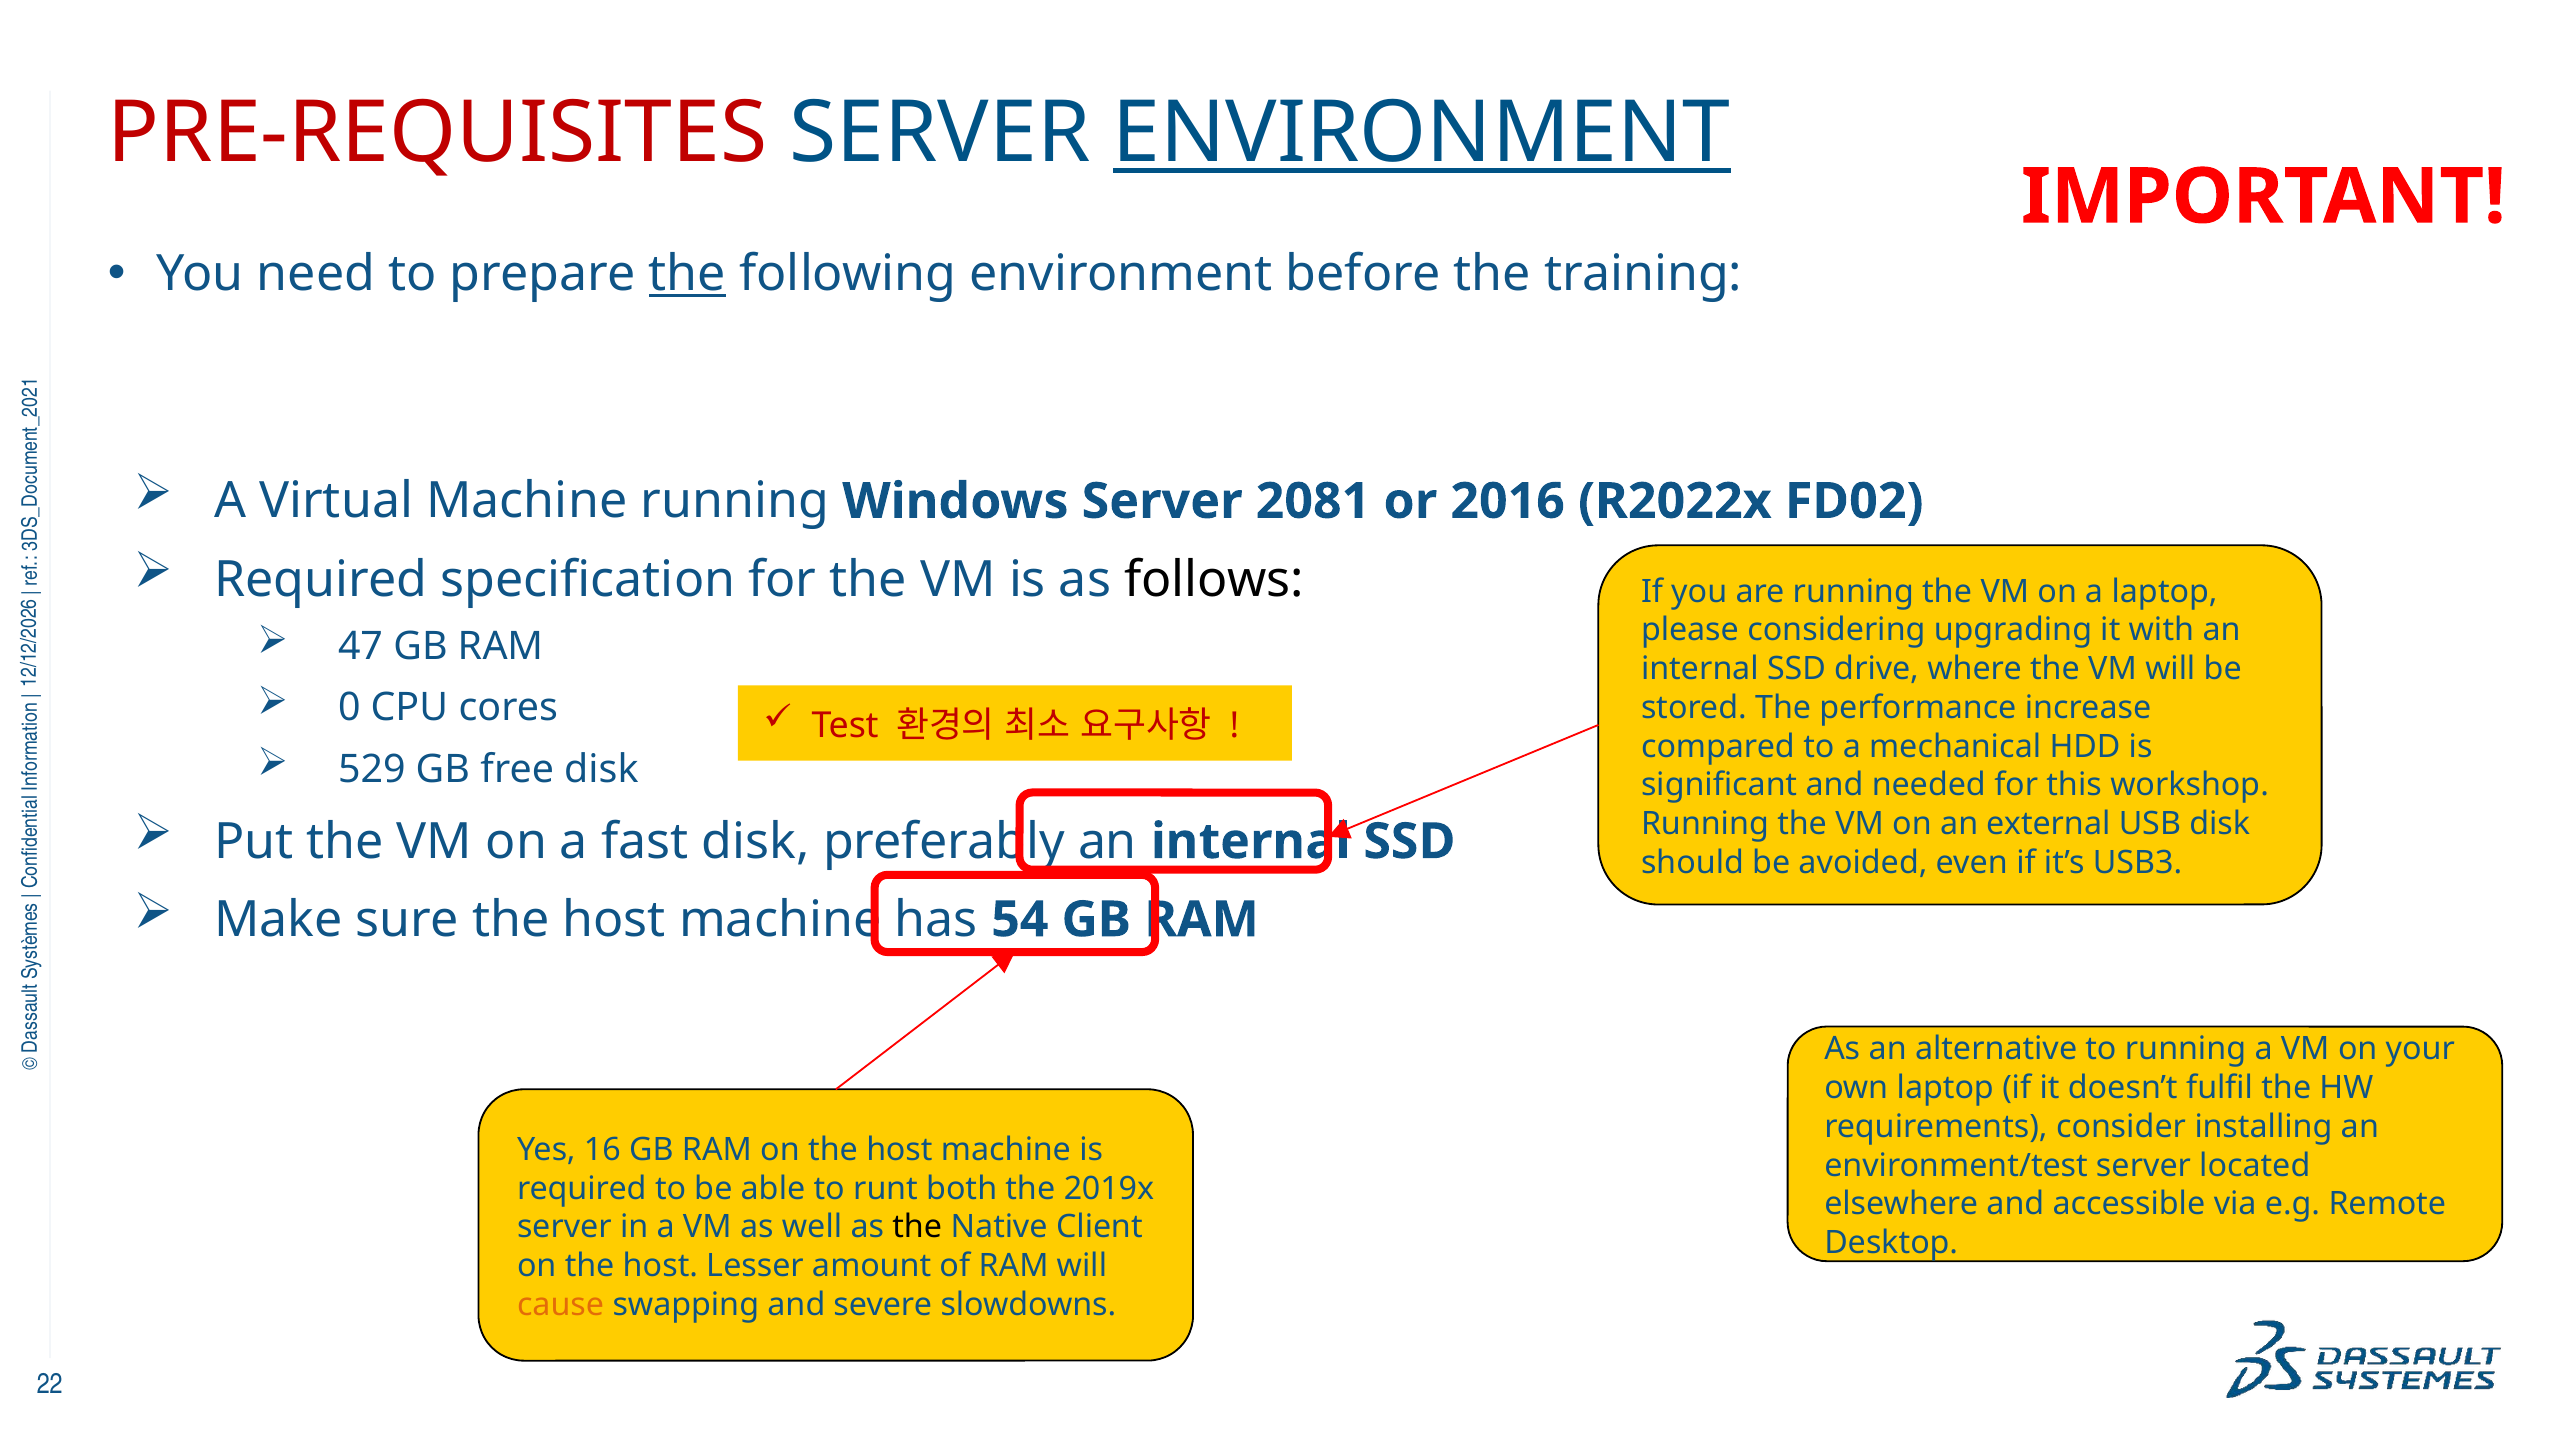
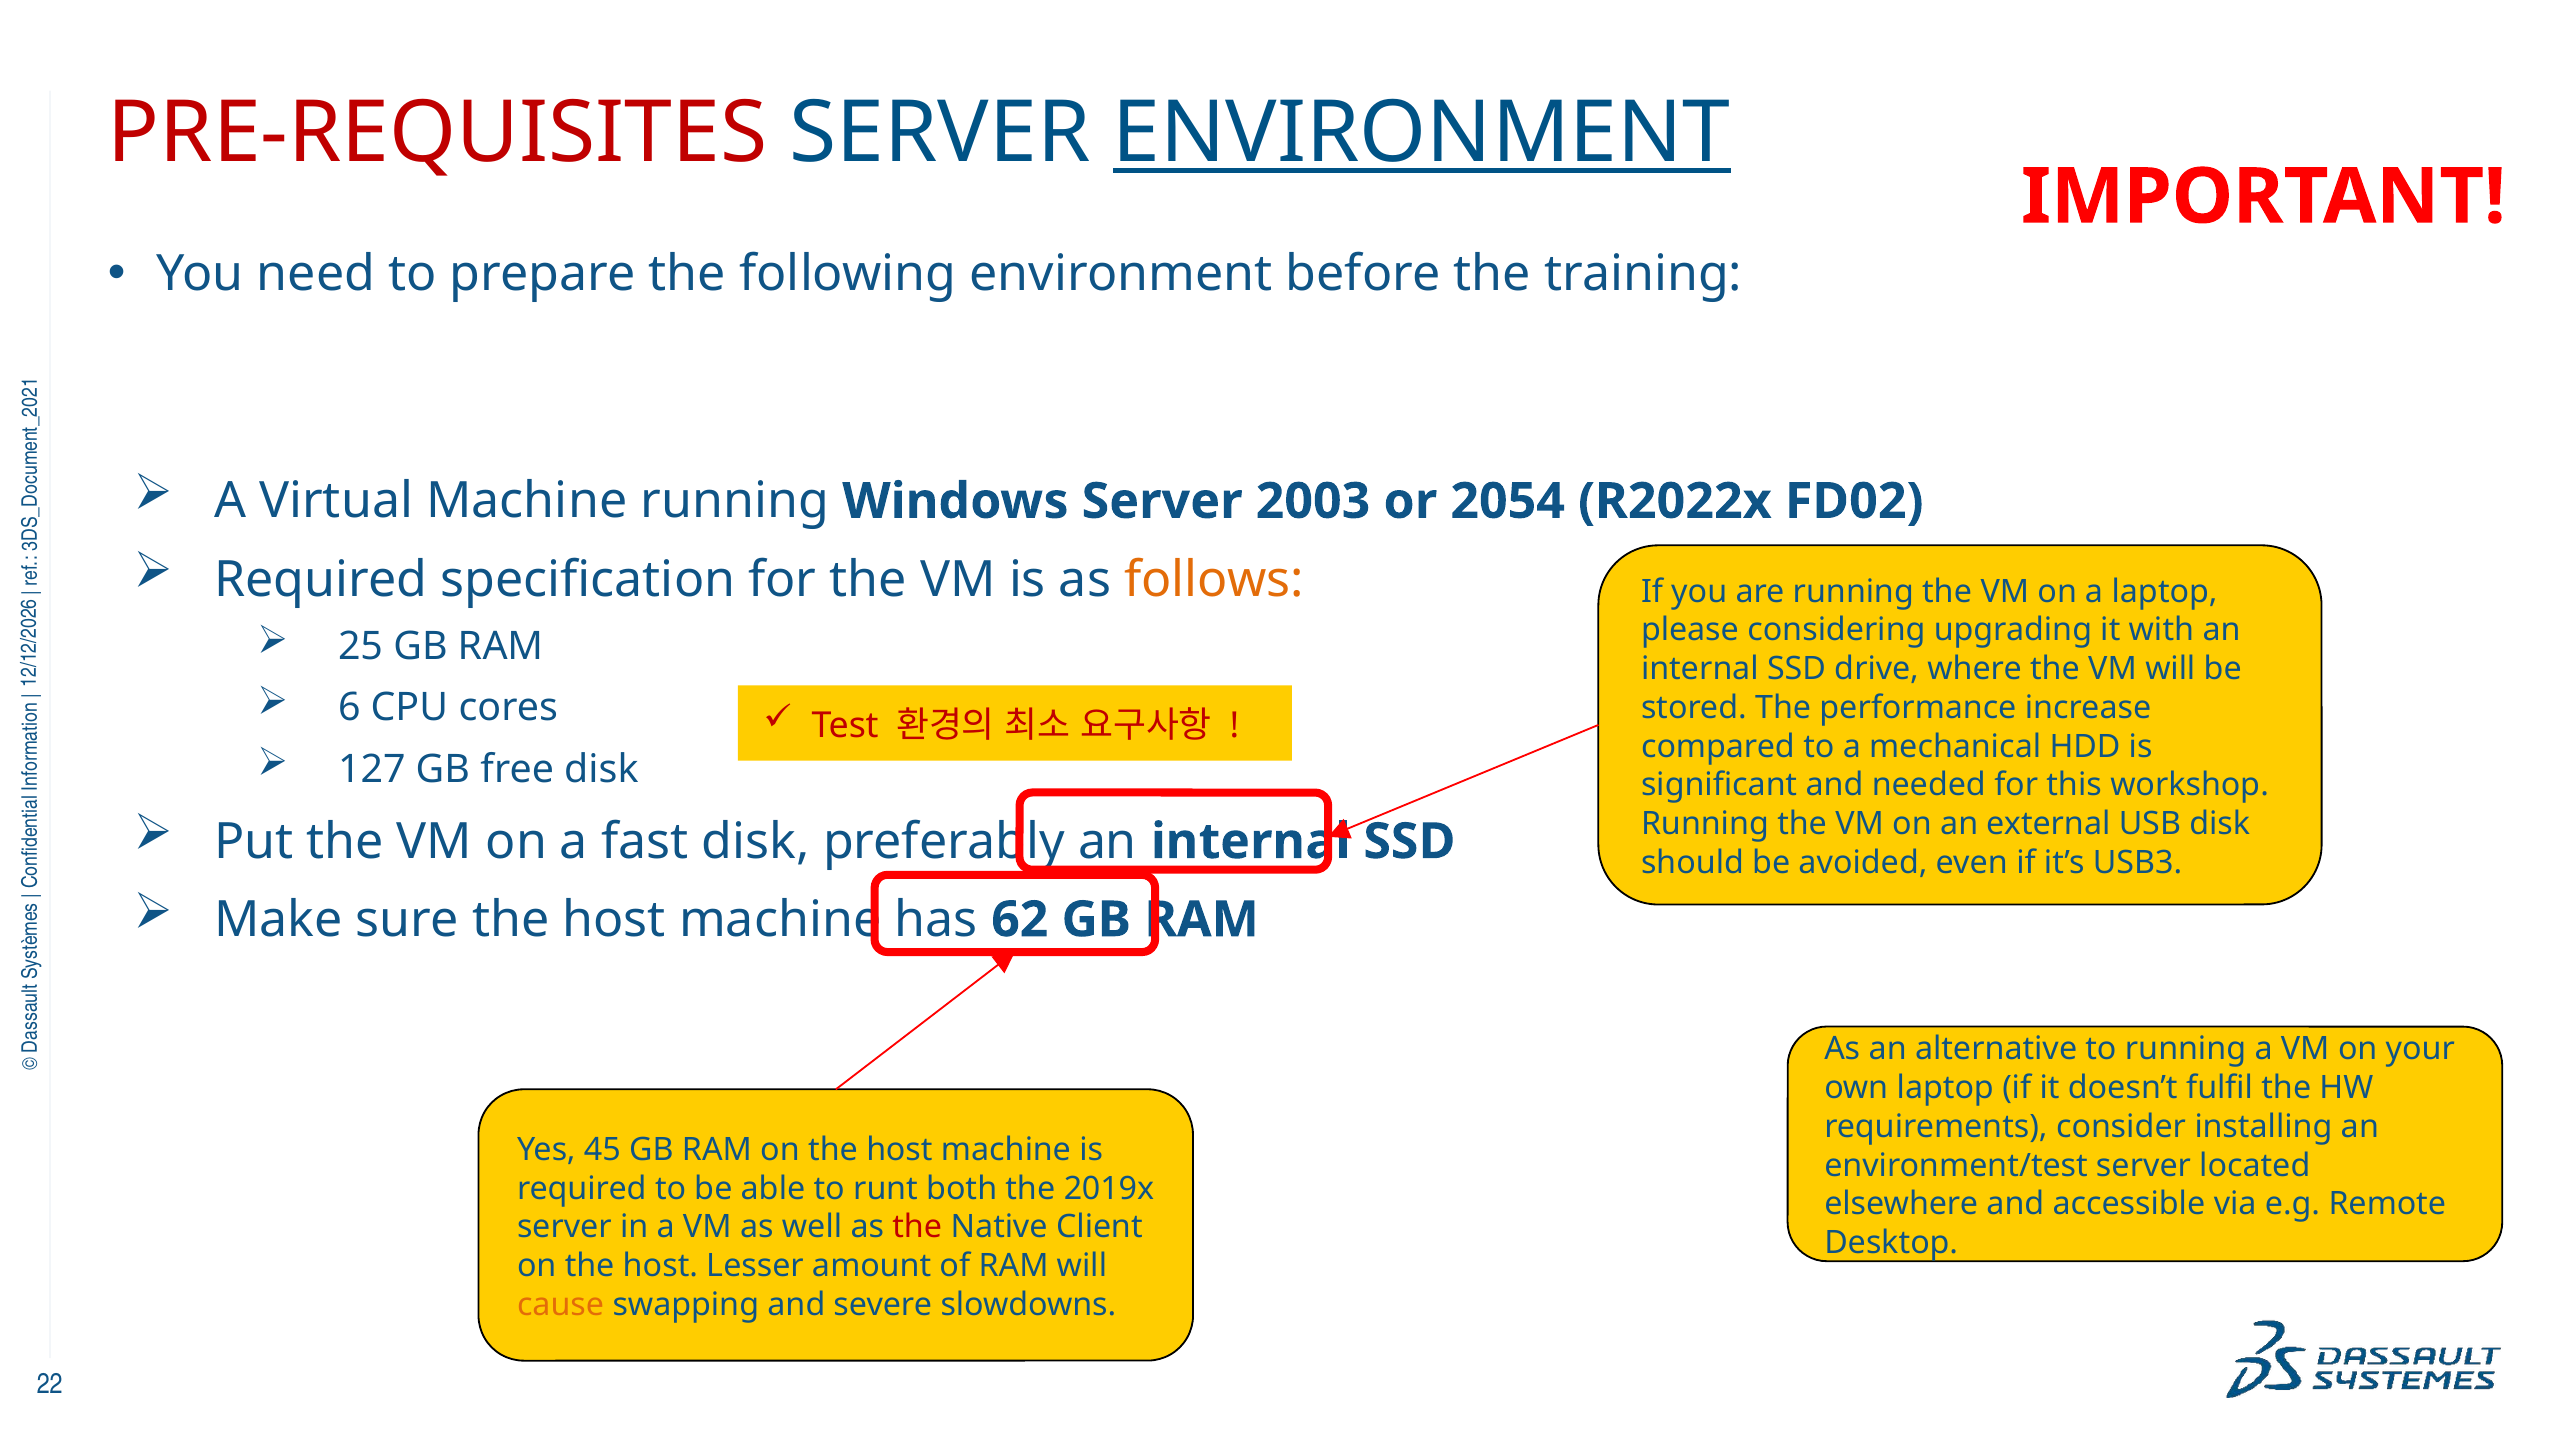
the at (687, 274) underline: present -> none
2081: 2081 -> 2003
2016: 2016 -> 2054
follows colour: black -> orange
47: 47 -> 25
0 at (349, 708): 0 -> 6
529: 529 -> 127
54: 54 -> 62
16: 16 -> 45
the at (917, 1227) colour: black -> red
